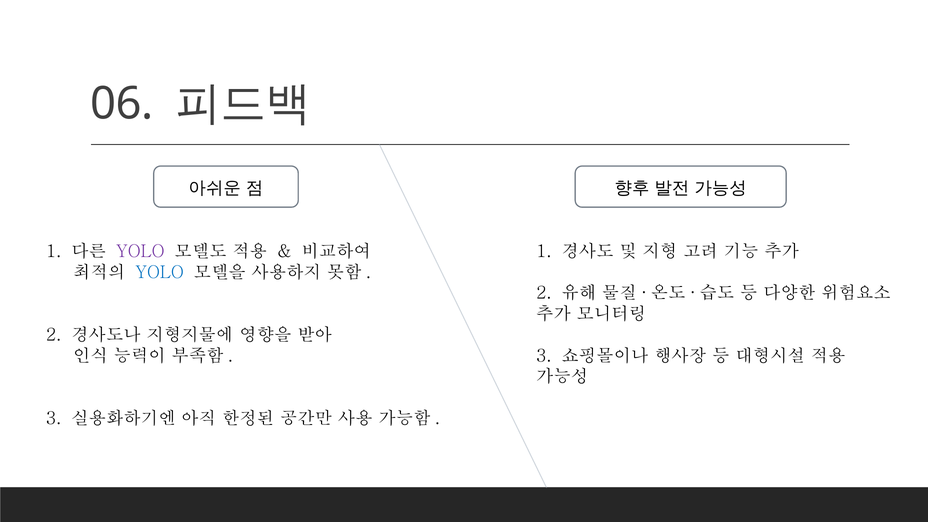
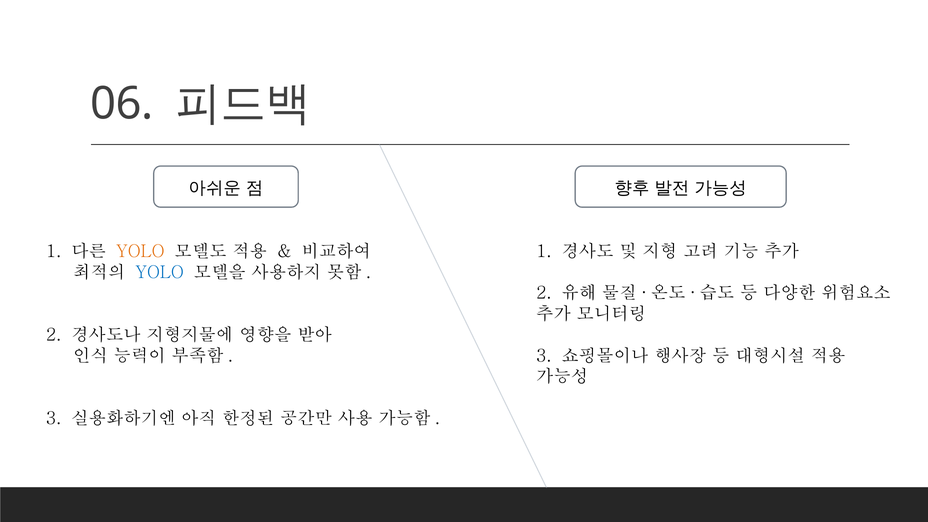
YOLO at (140, 251) colour: purple -> orange
